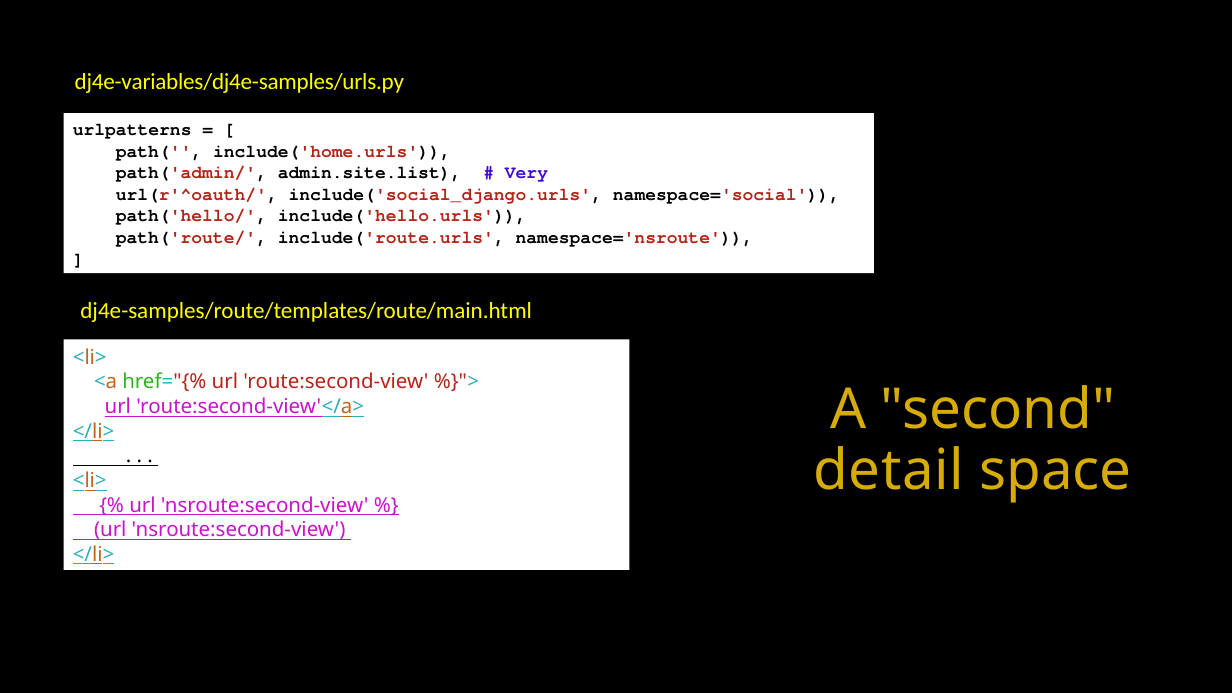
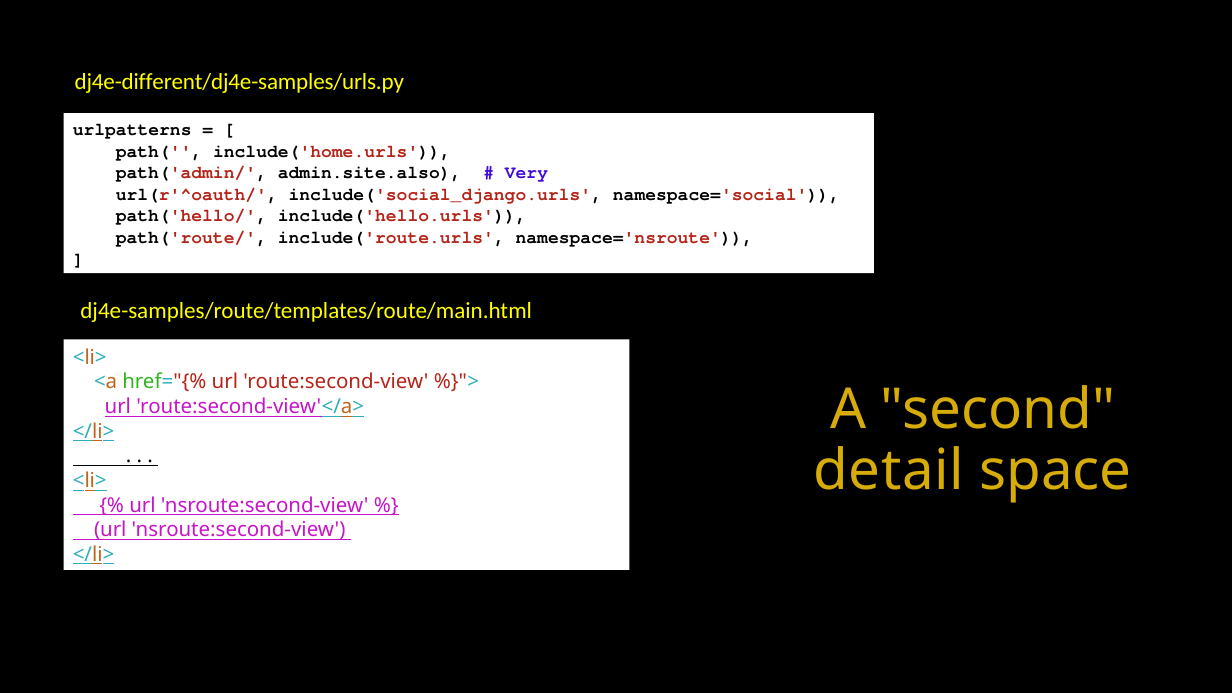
dj4e-variables/dj4e-samples/urls.py: dj4e-variables/dj4e-samples/urls.py -> dj4e-different/dj4e-samples/urls.py
admin.site.list: admin.site.list -> admin.site.also
